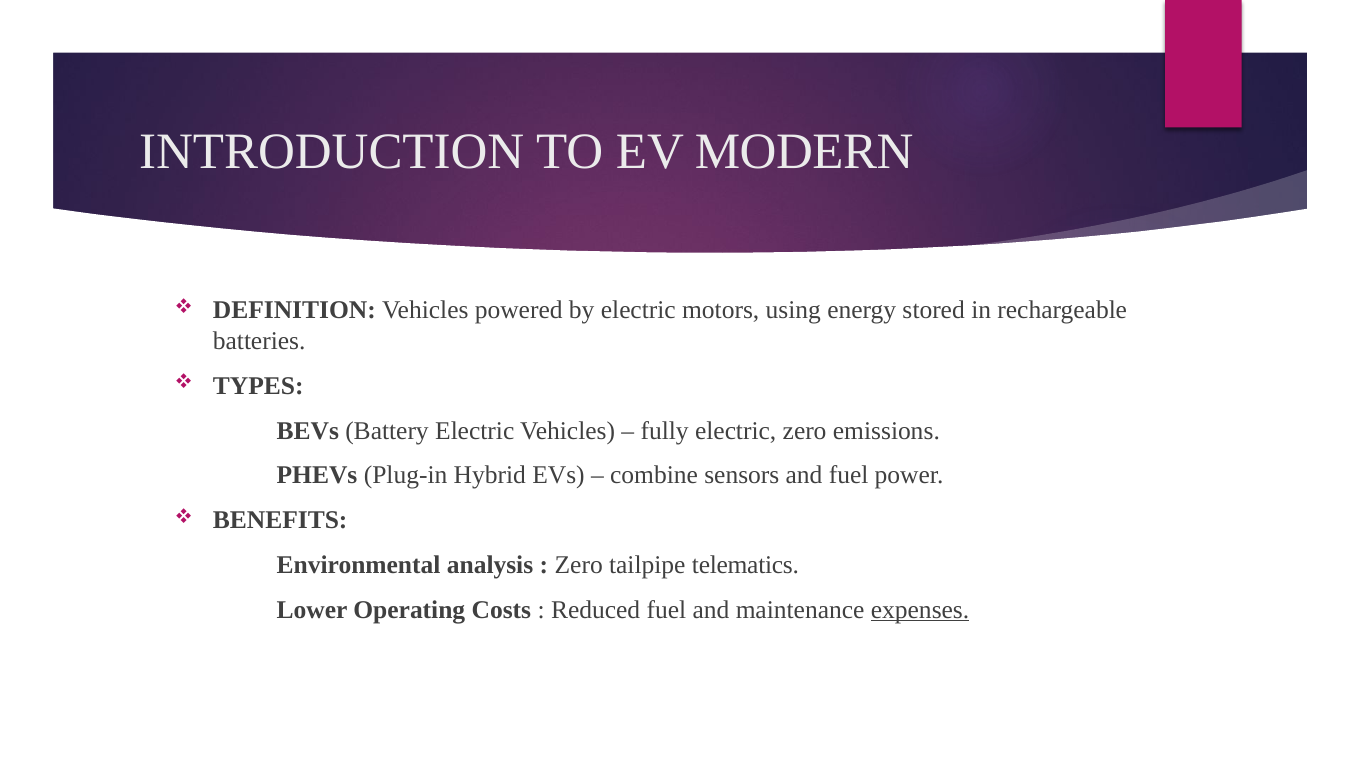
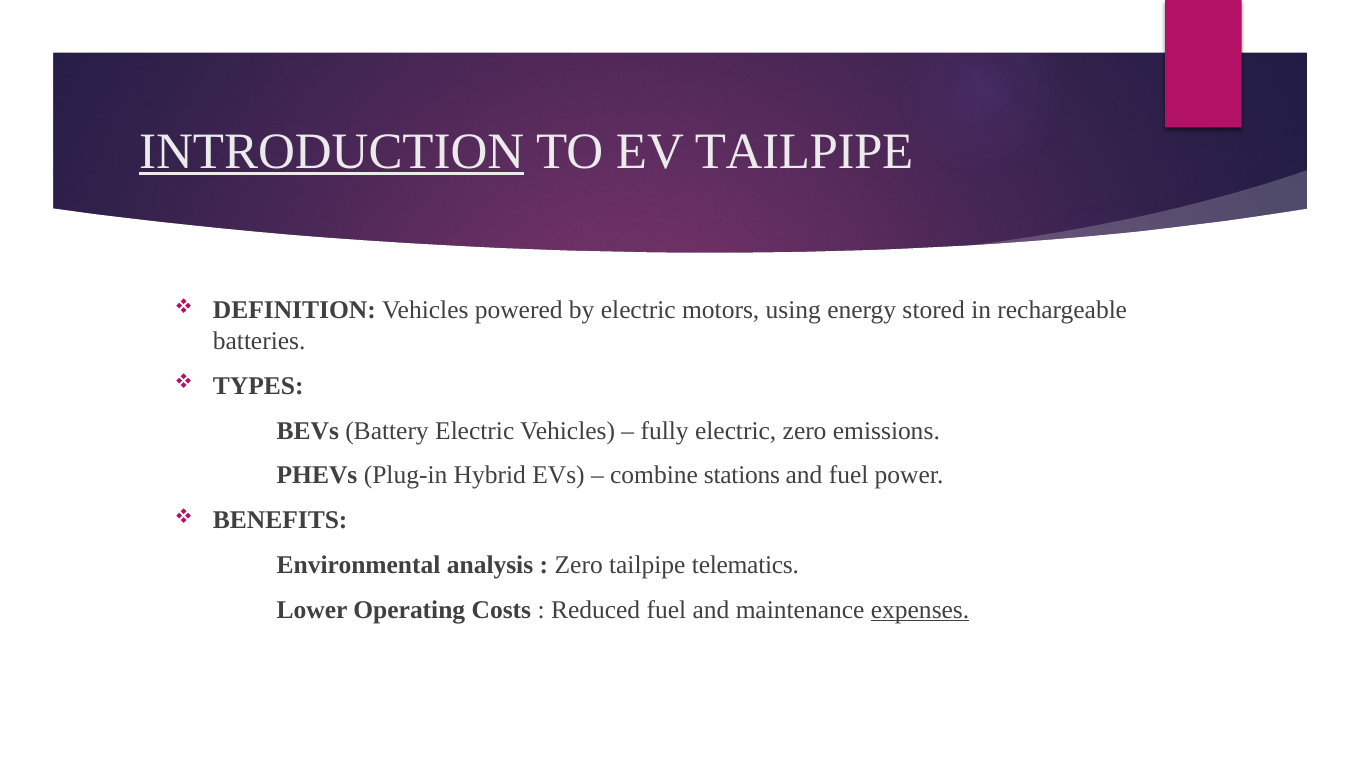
INTRODUCTION underline: none -> present
EV MODERN: MODERN -> TAILPIPE
sensors: sensors -> stations
